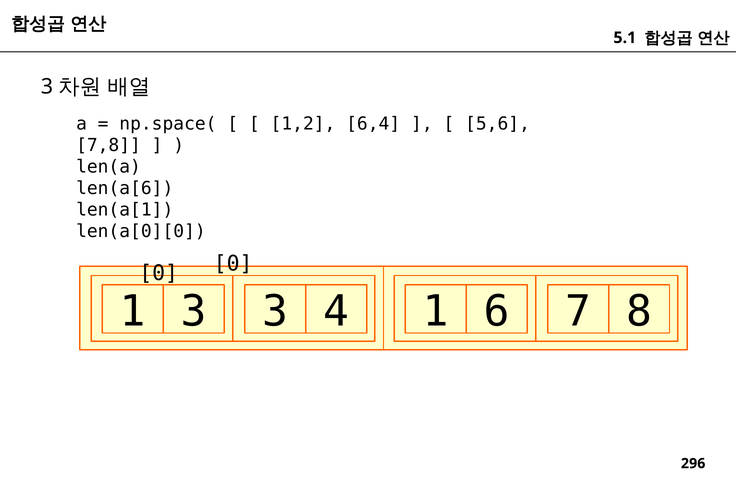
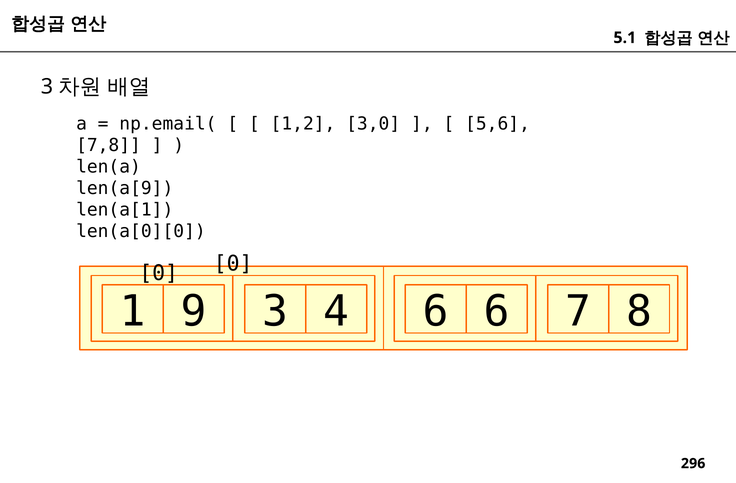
np.space(: np.space( -> np.email(
6,4: 6,4 -> 3,0
len(a[6: len(a[6 -> len(a[9
1 3: 3 -> 9
4 1: 1 -> 6
